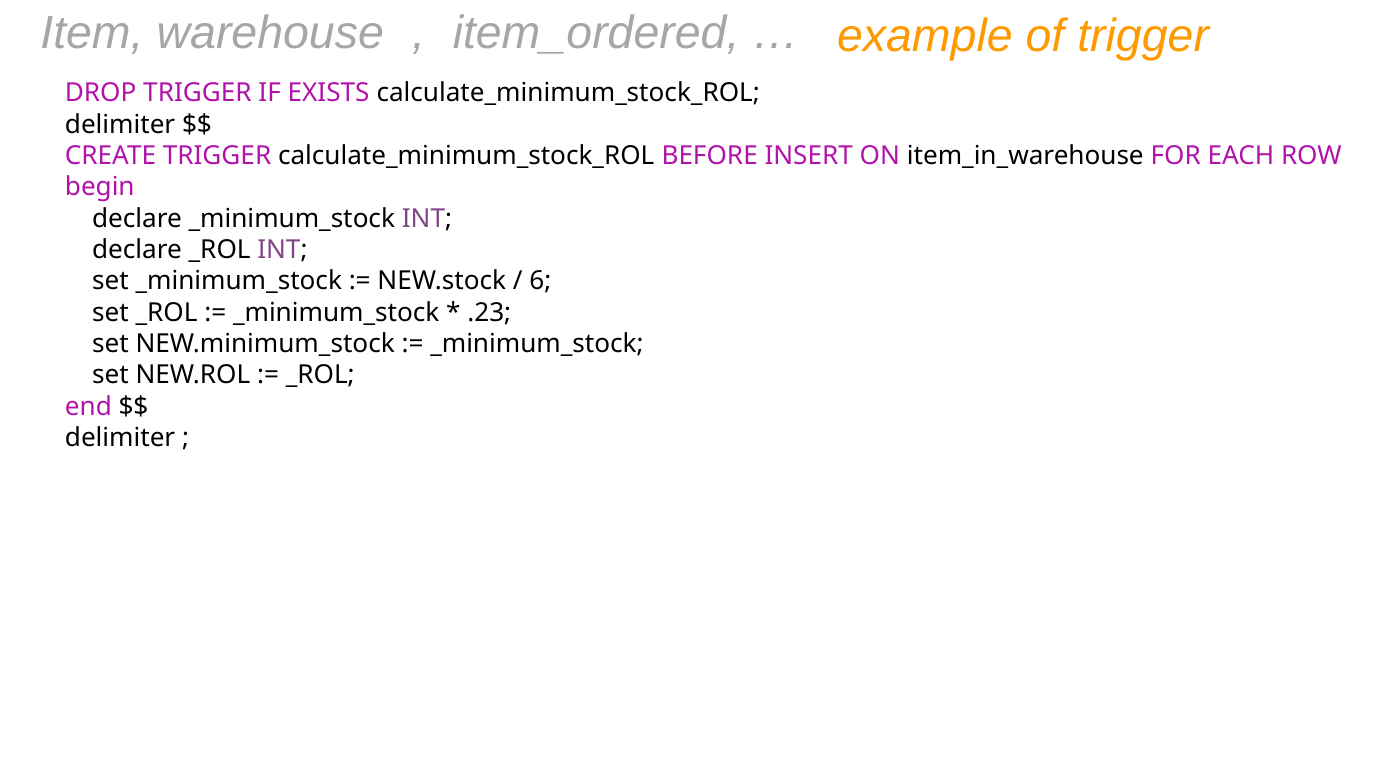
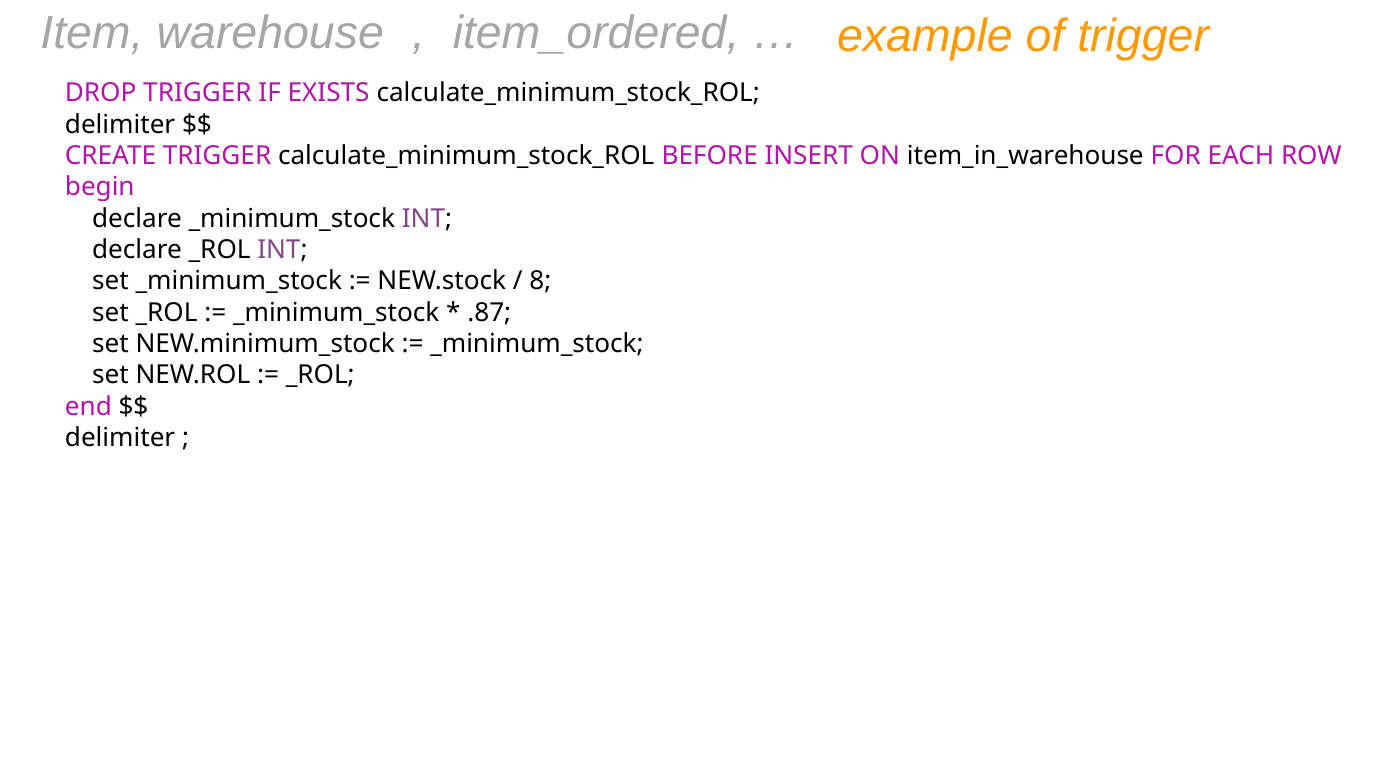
6: 6 -> 8
.23: .23 -> .87
